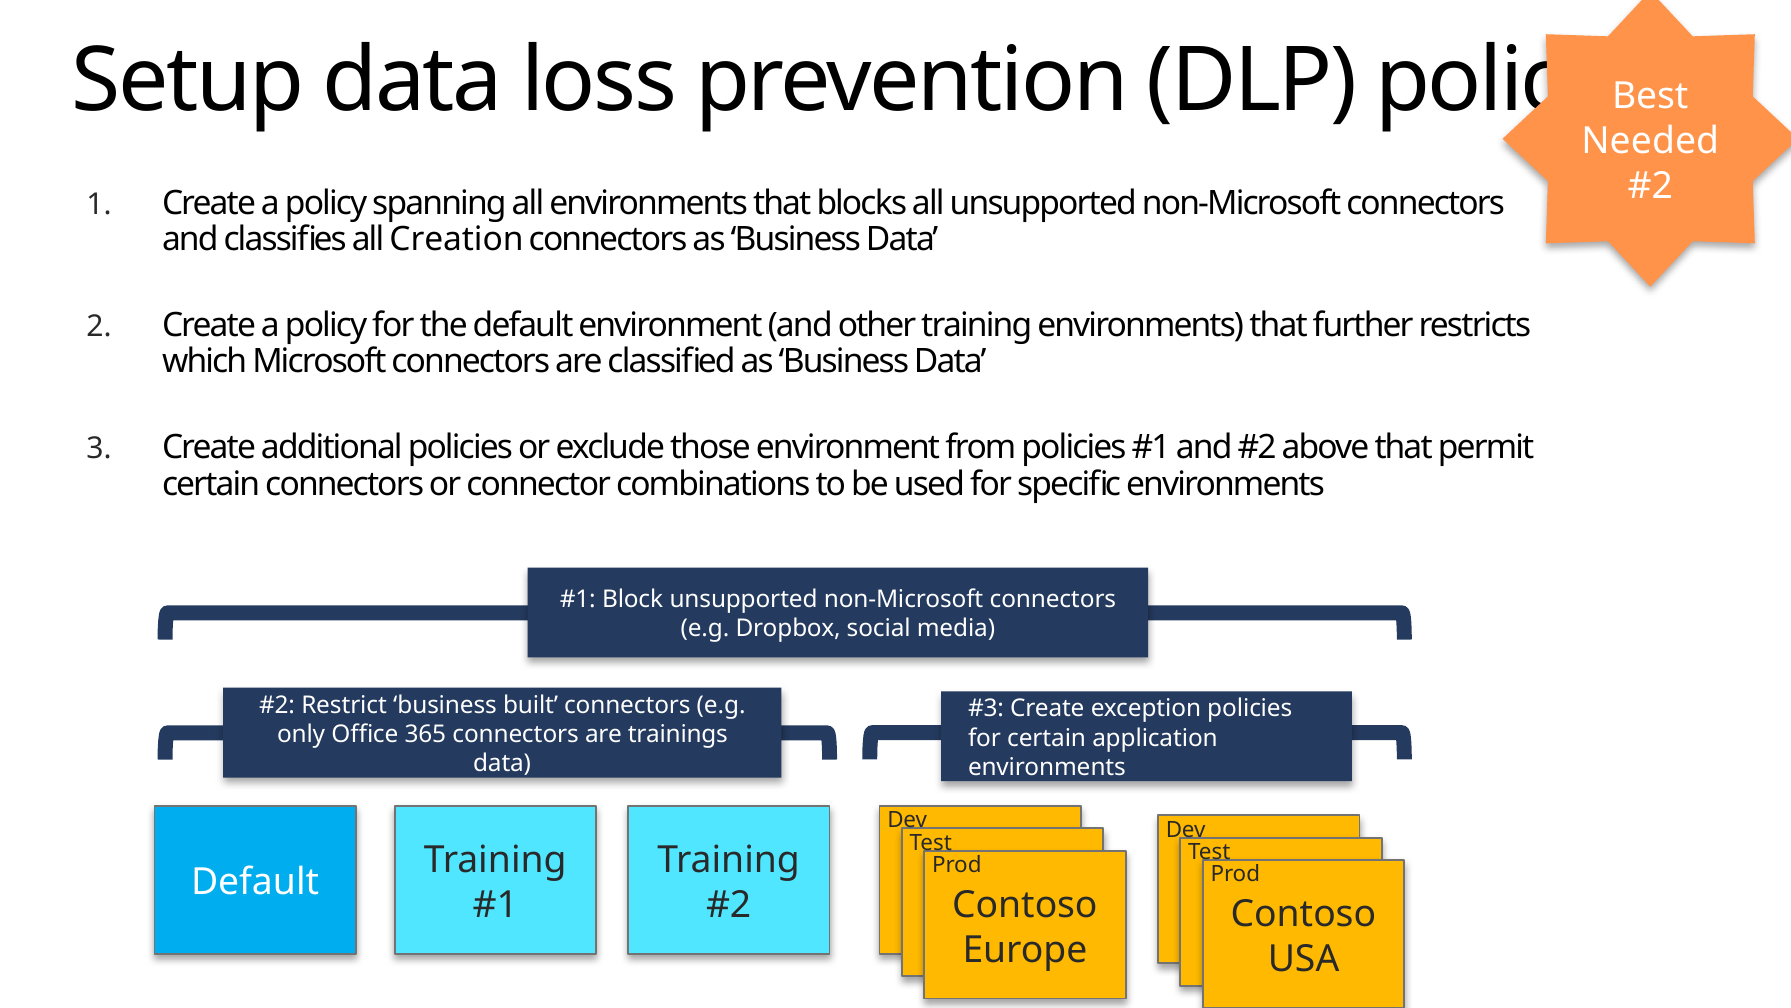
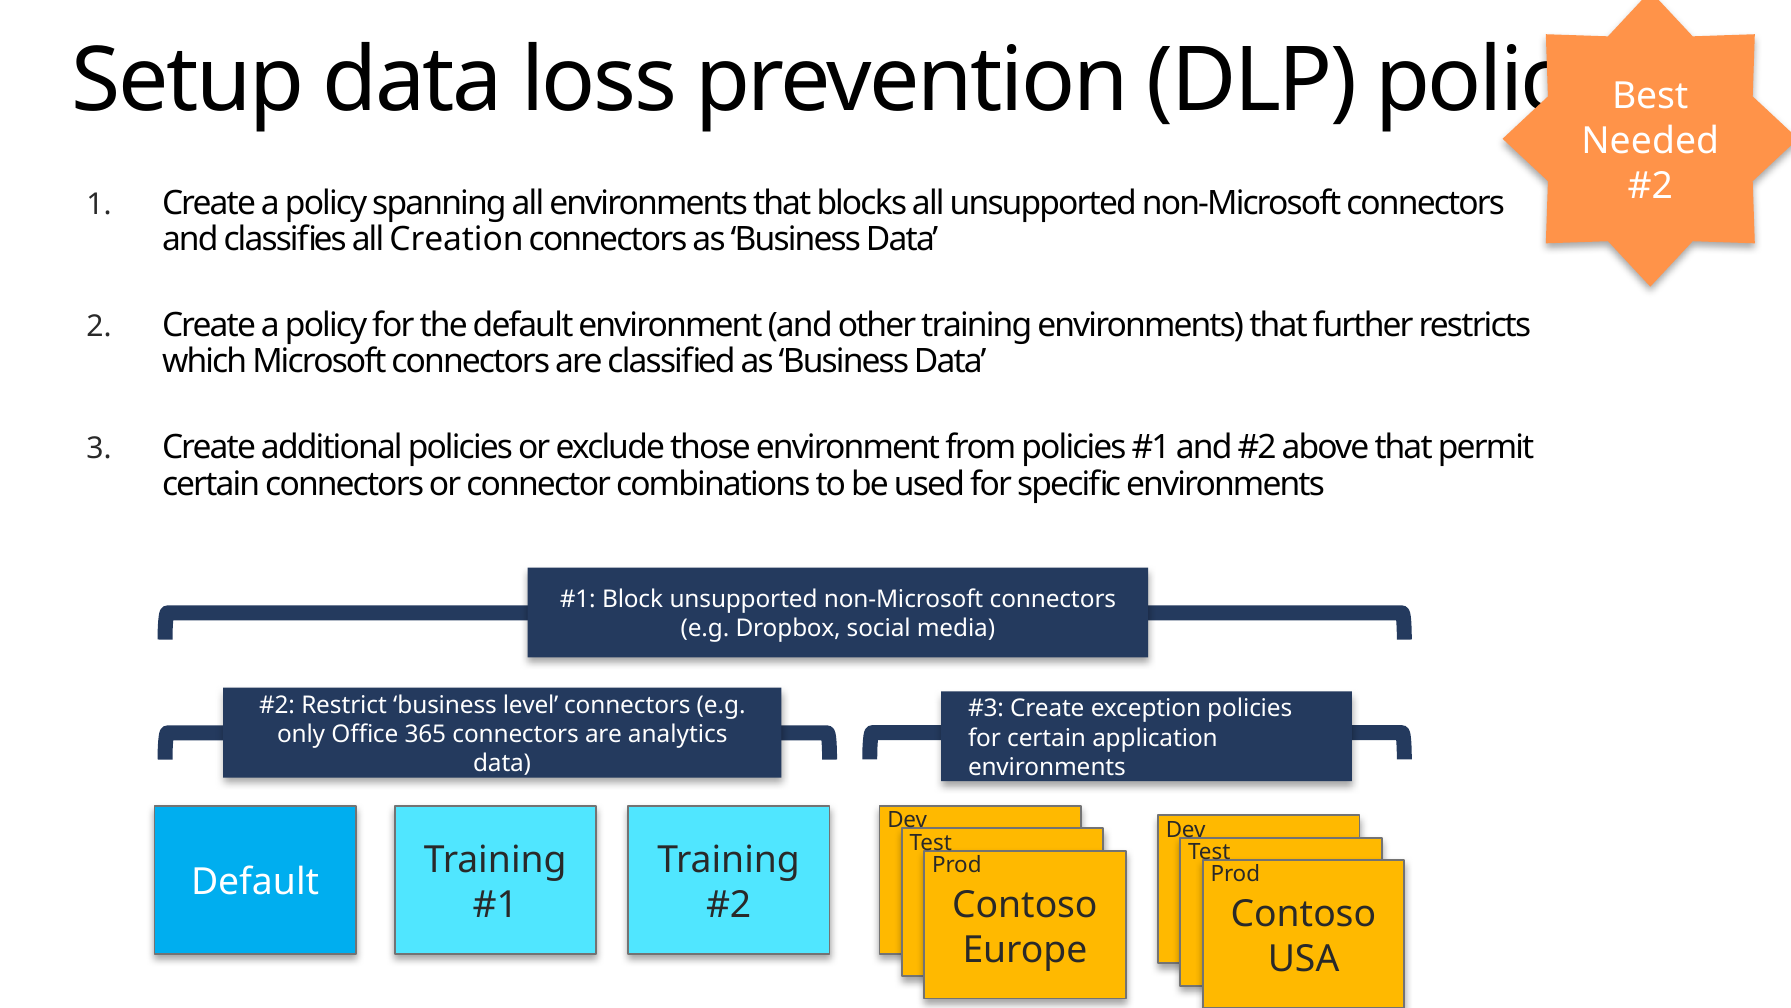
built: built -> level
trainings: trainings -> analytics
